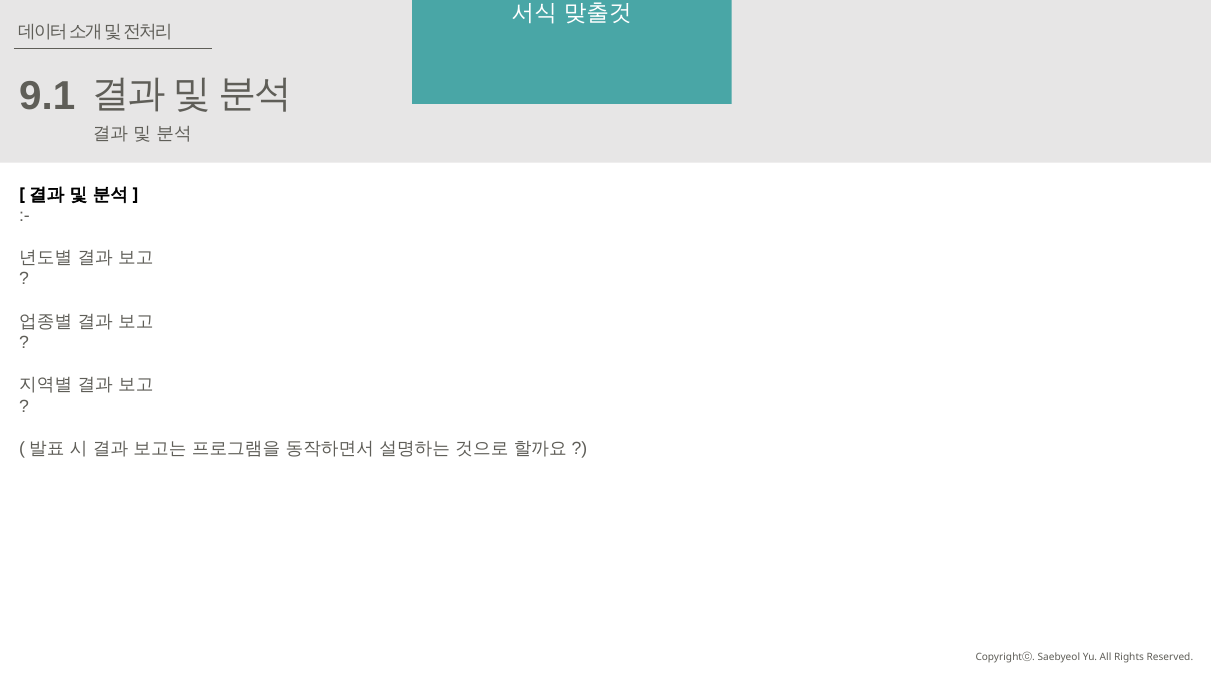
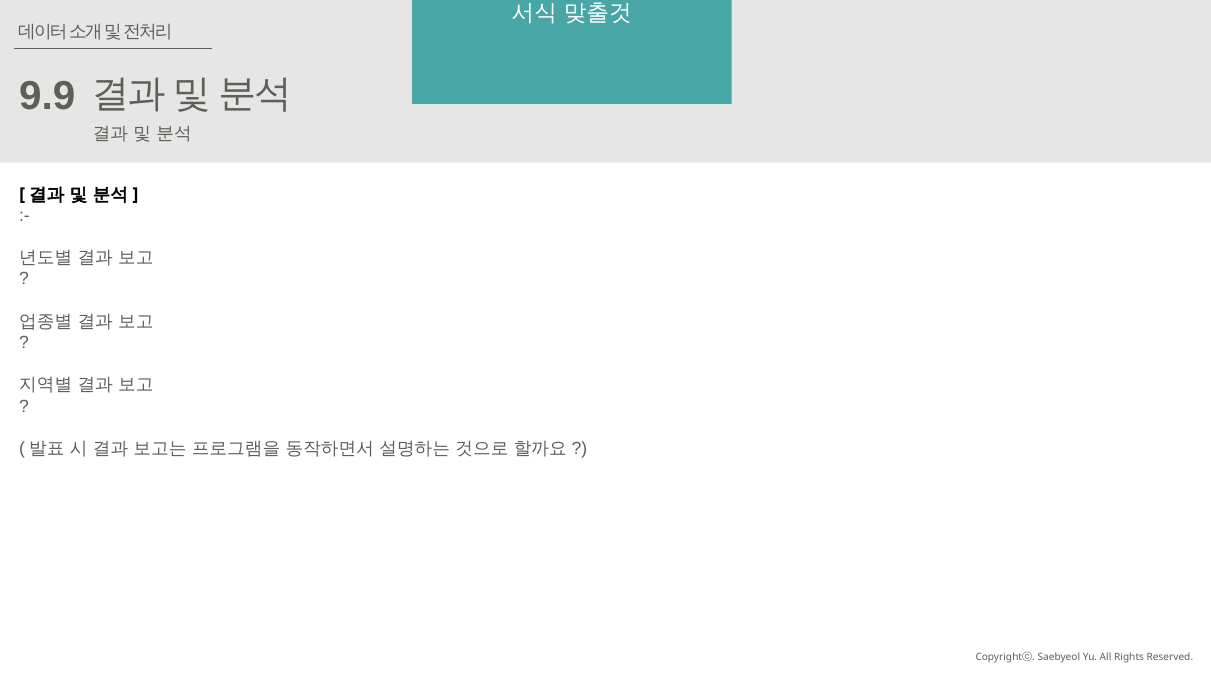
9.1: 9.1 -> 9.9
